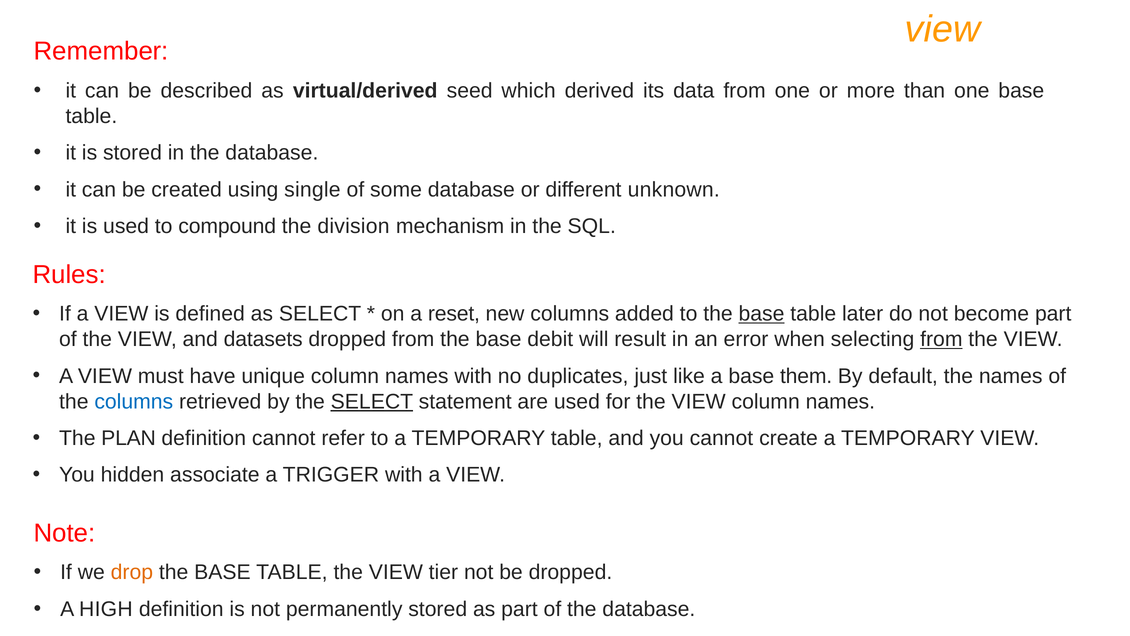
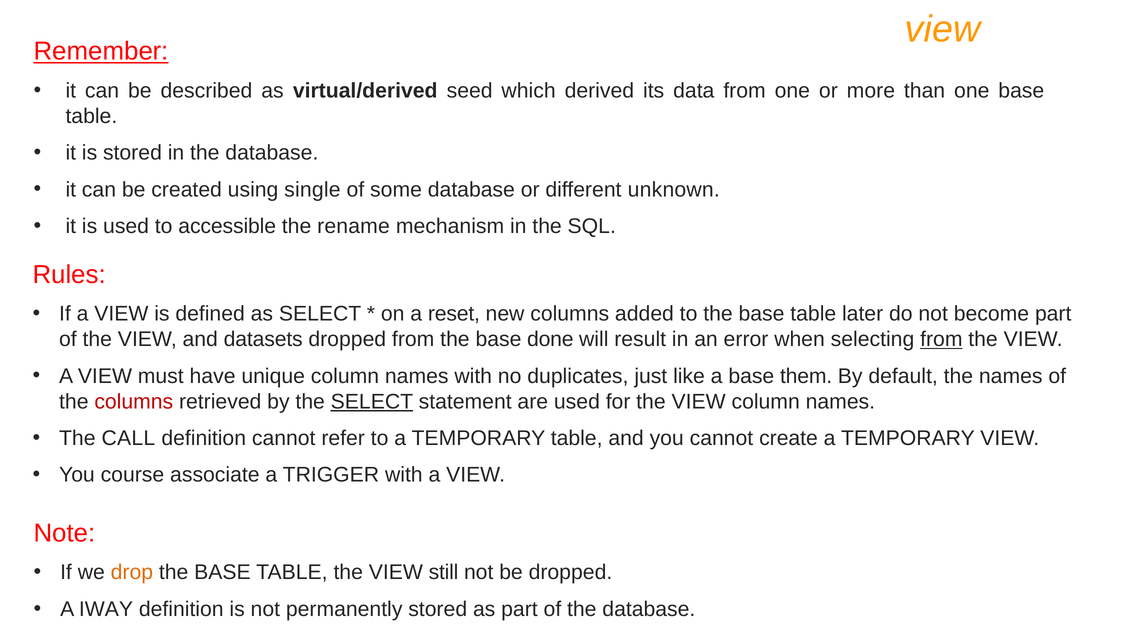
Remember underline: none -> present
compound: compound -> accessible
division: division -> rename
base at (761, 314) underline: present -> none
debit: debit -> done
columns at (134, 401) colour: blue -> red
PLAN: PLAN -> CALL
hidden: hidden -> course
tier: tier -> still
HIGH: HIGH -> IWAY
